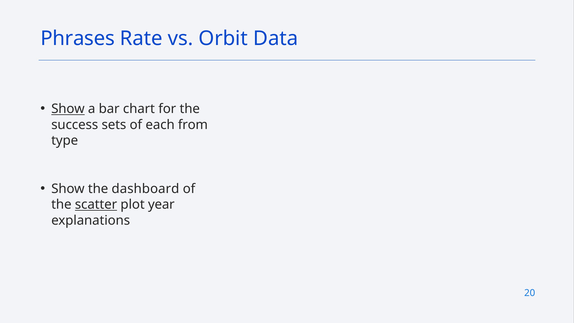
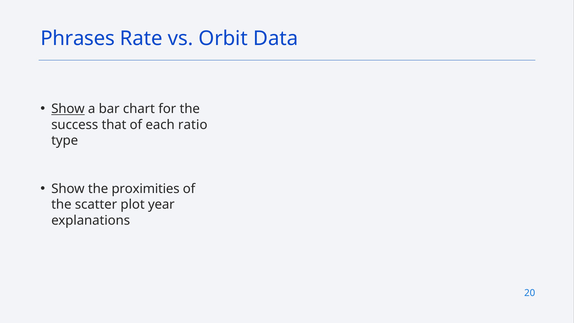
sets: sets -> that
from: from -> ratio
dashboard: dashboard -> proximities
scatter underline: present -> none
